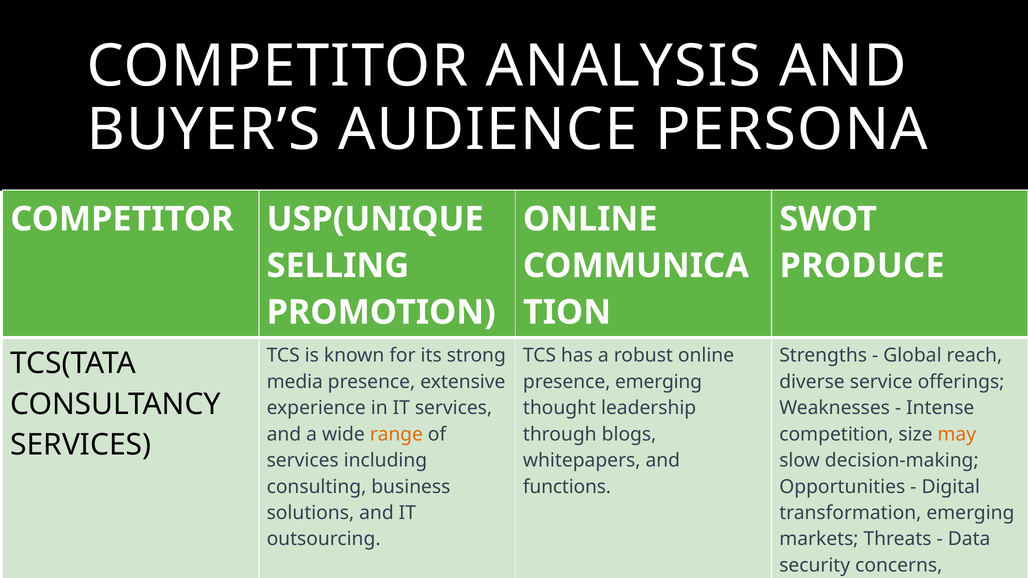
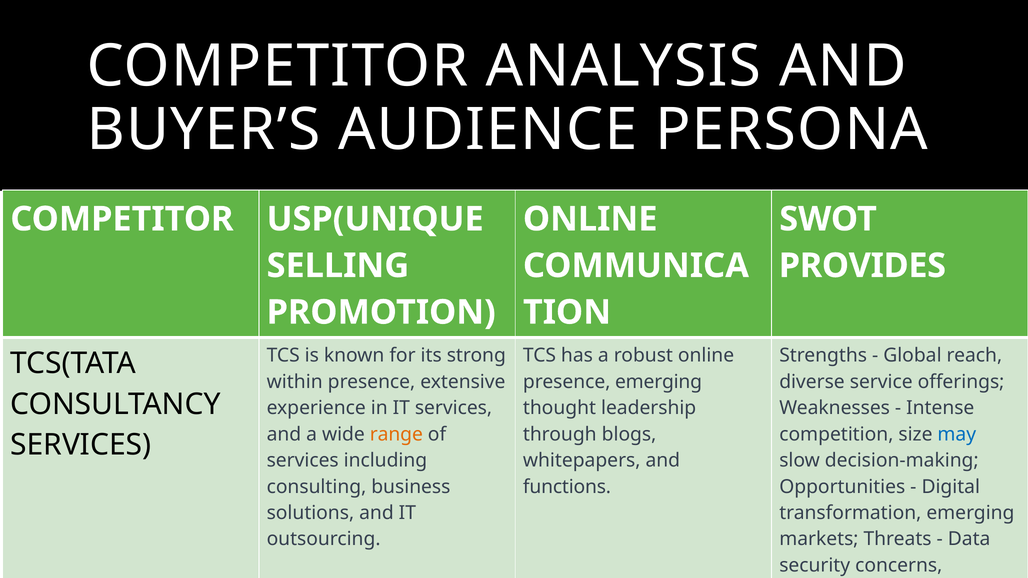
PRODUCE: PRODUCE -> PROVIDES
media: media -> within
may colour: orange -> blue
